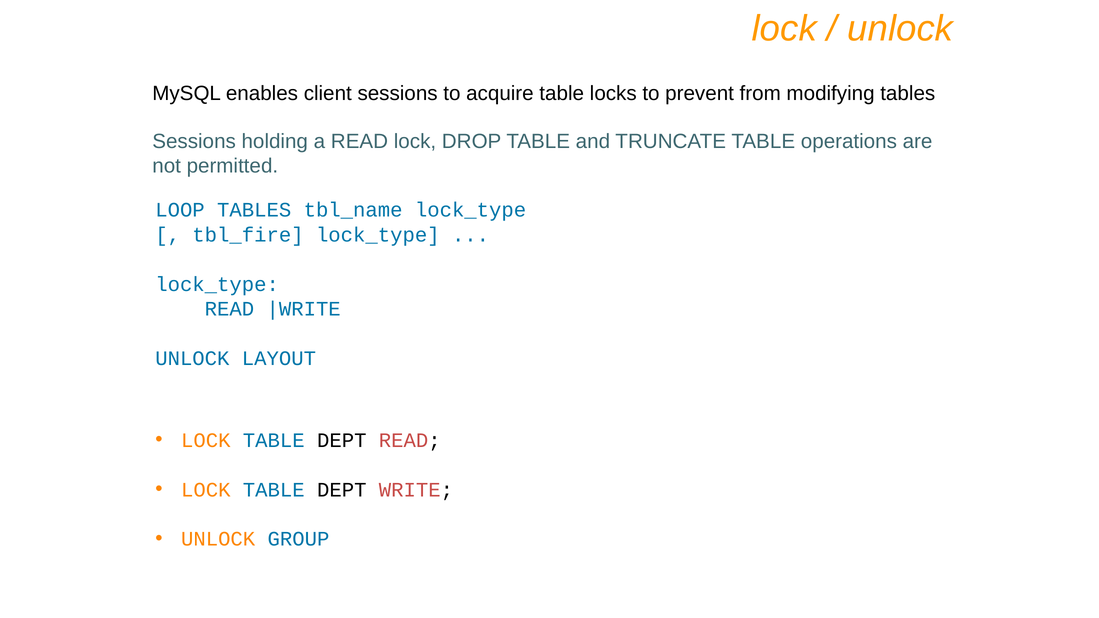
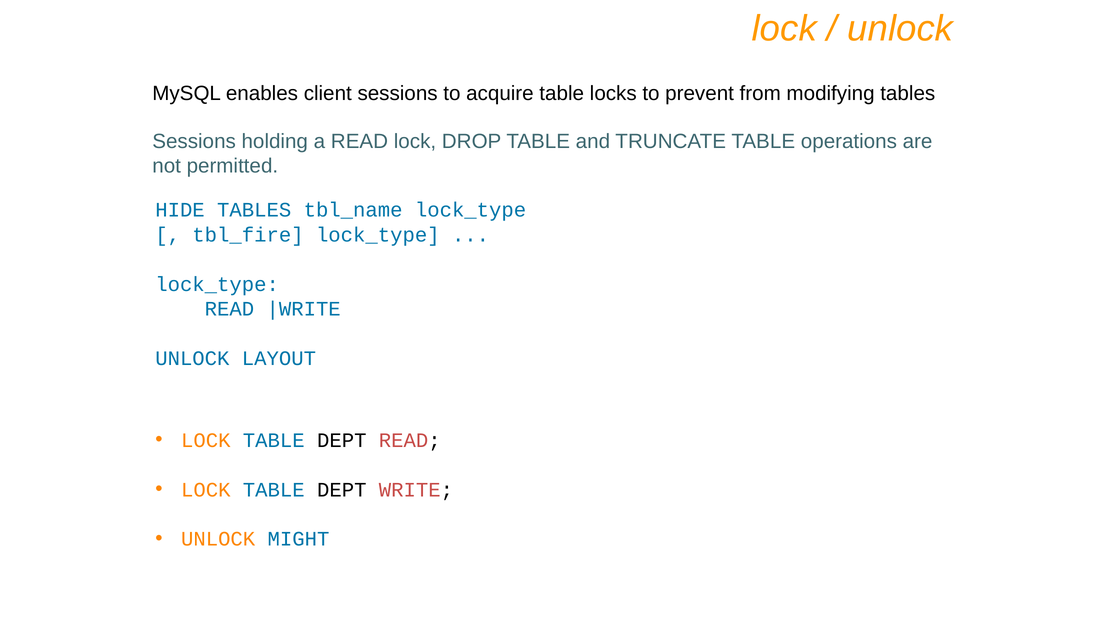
LOOP: LOOP -> HIDE
GROUP: GROUP -> MIGHT
